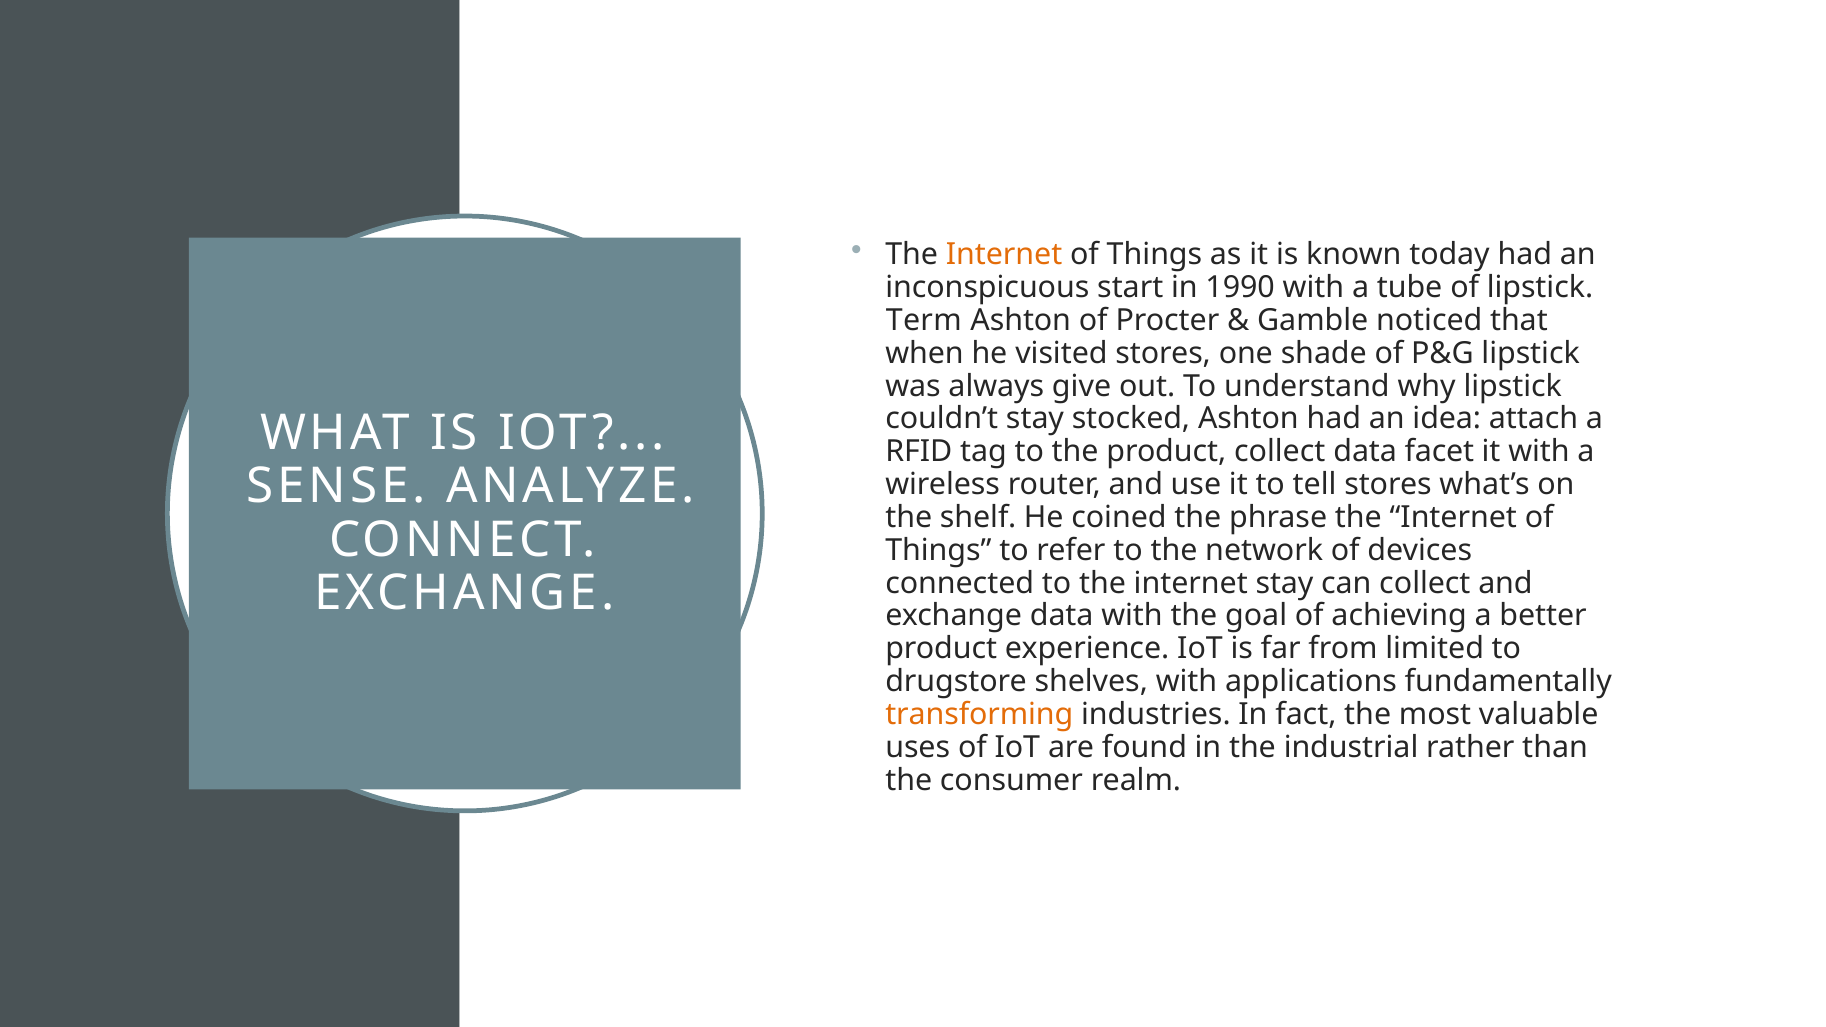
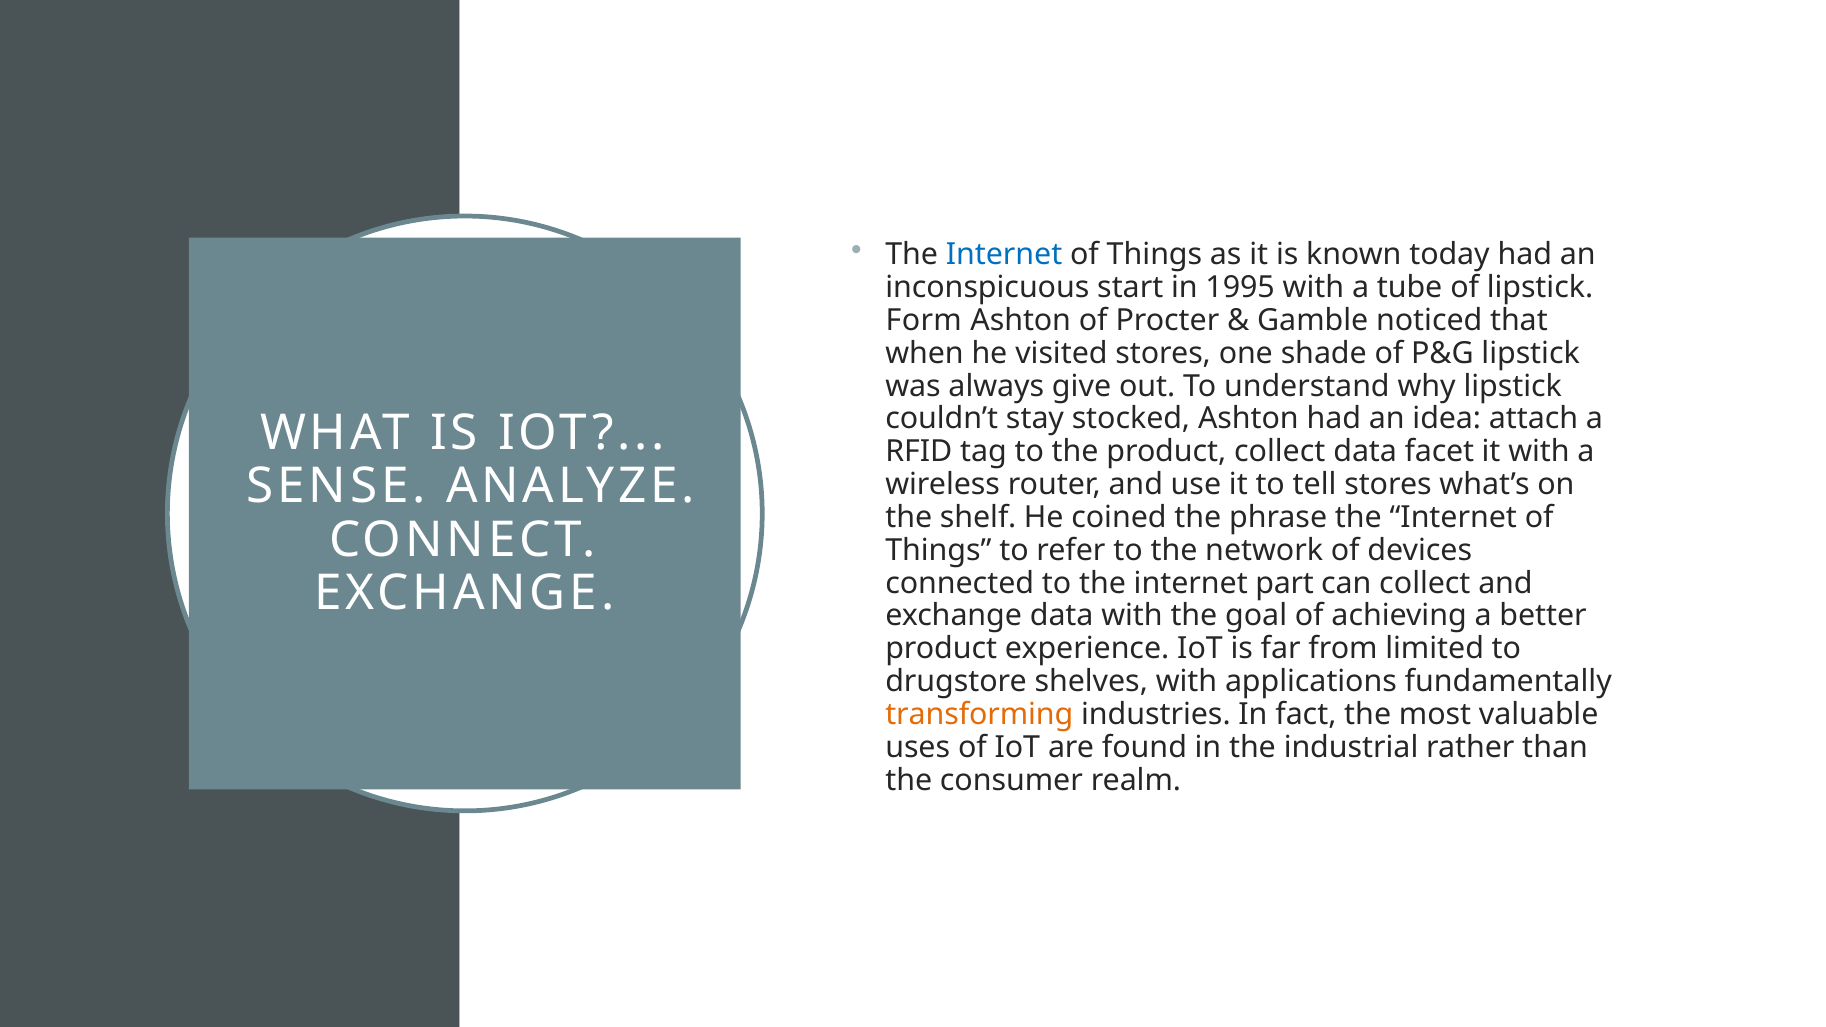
Internet at (1004, 255) colour: orange -> blue
1990: 1990 -> 1995
Term: Term -> Form
internet stay: stay -> part
